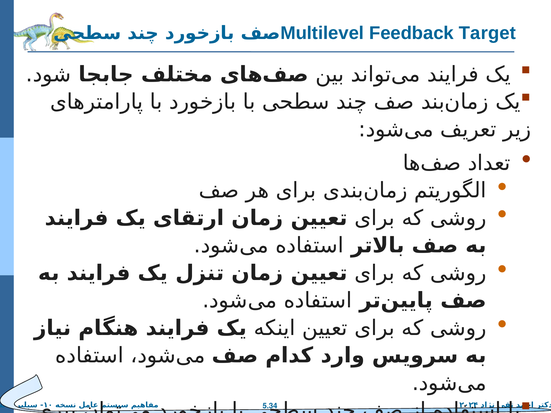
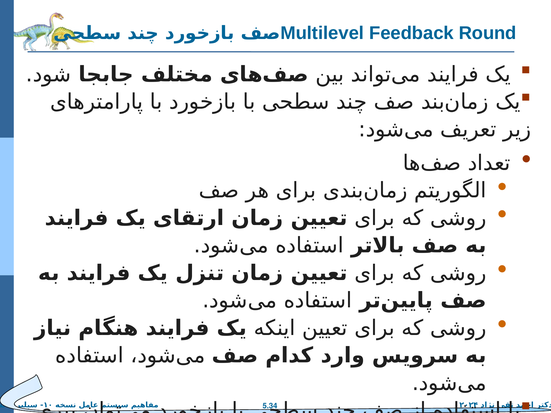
Target: Target -> Round
